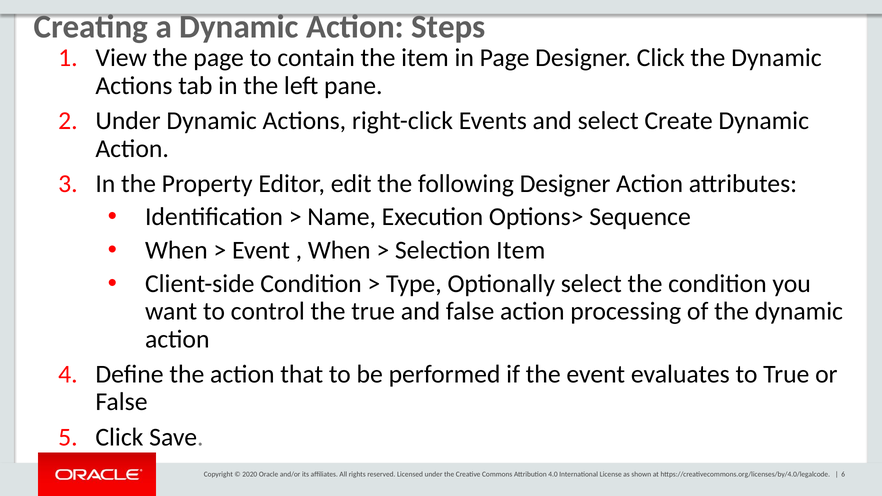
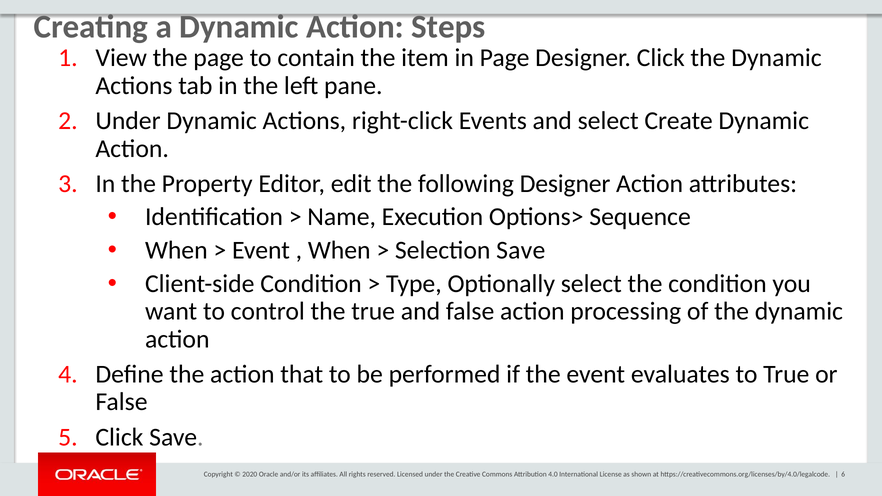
Selection Item: Item -> Save
